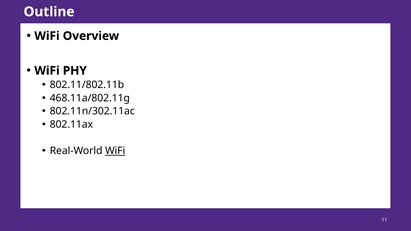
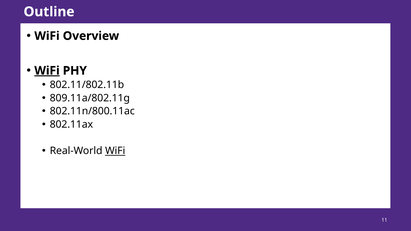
WiFi at (47, 71) underline: none -> present
468.11a/802.11g: 468.11a/802.11g -> 809.11a/802.11g
802.11n/302.11ac: 802.11n/302.11ac -> 802.11n/800.11ac
